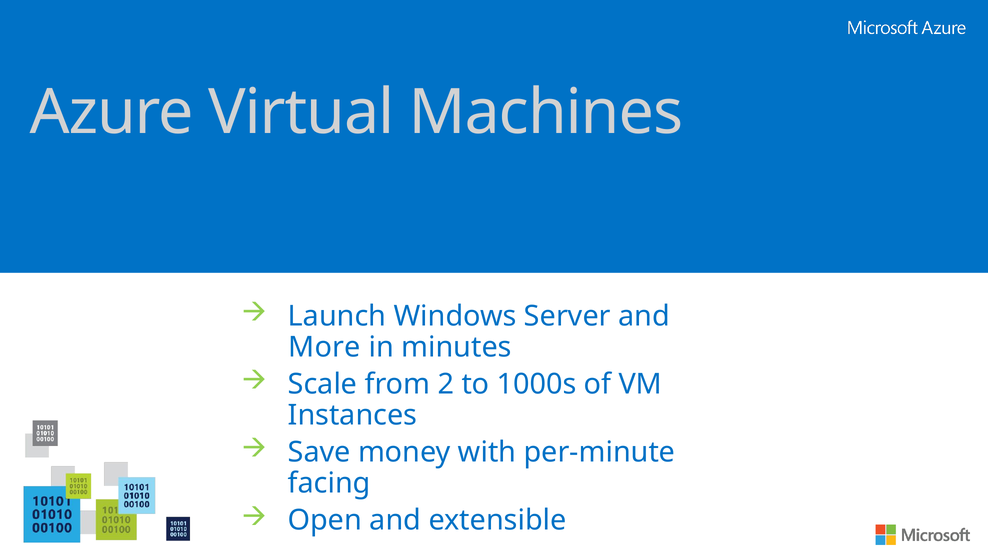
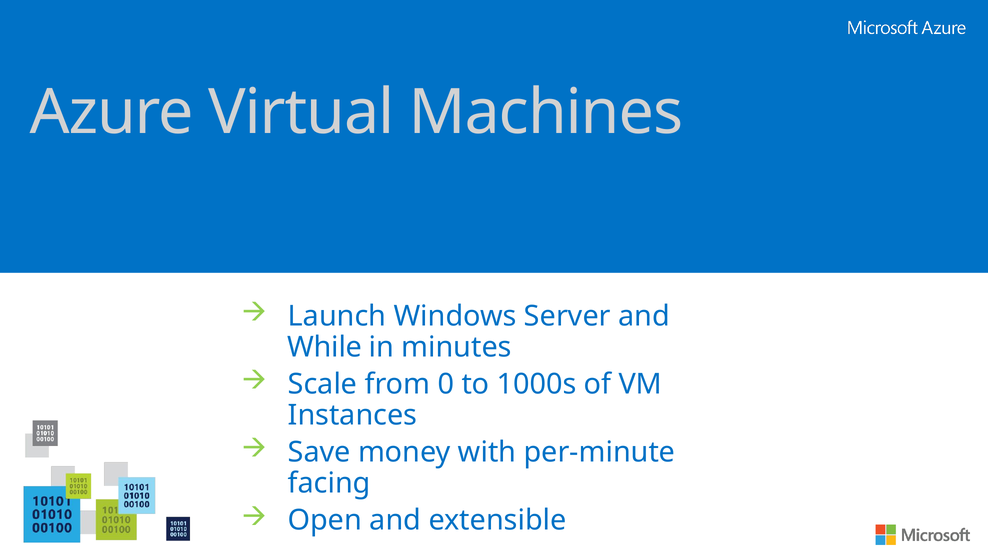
More: More -> While
2: 2 -> 0
